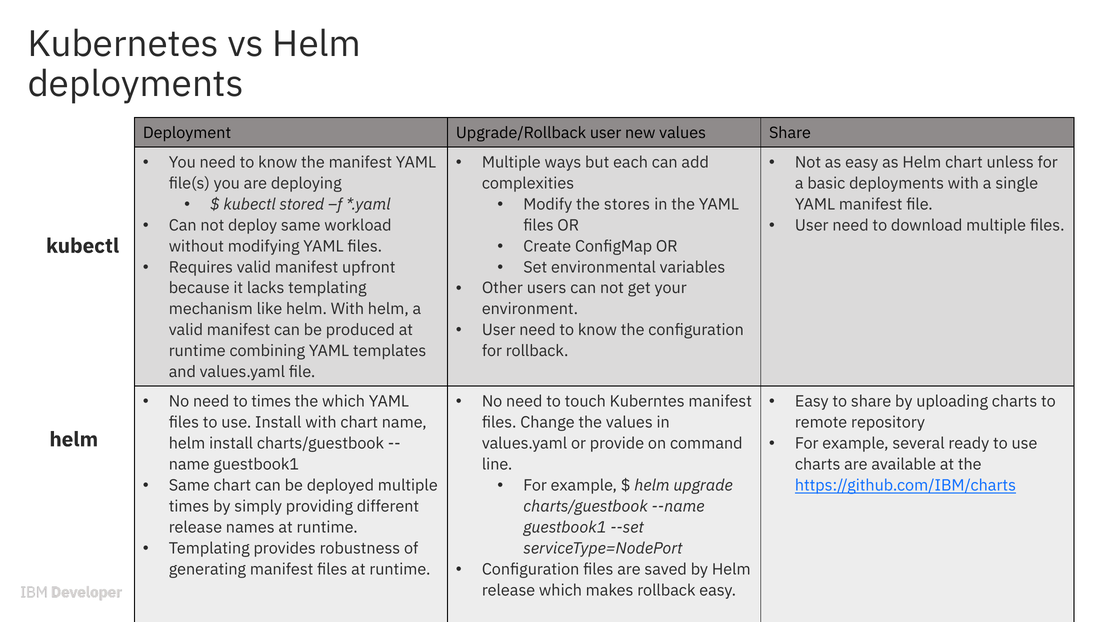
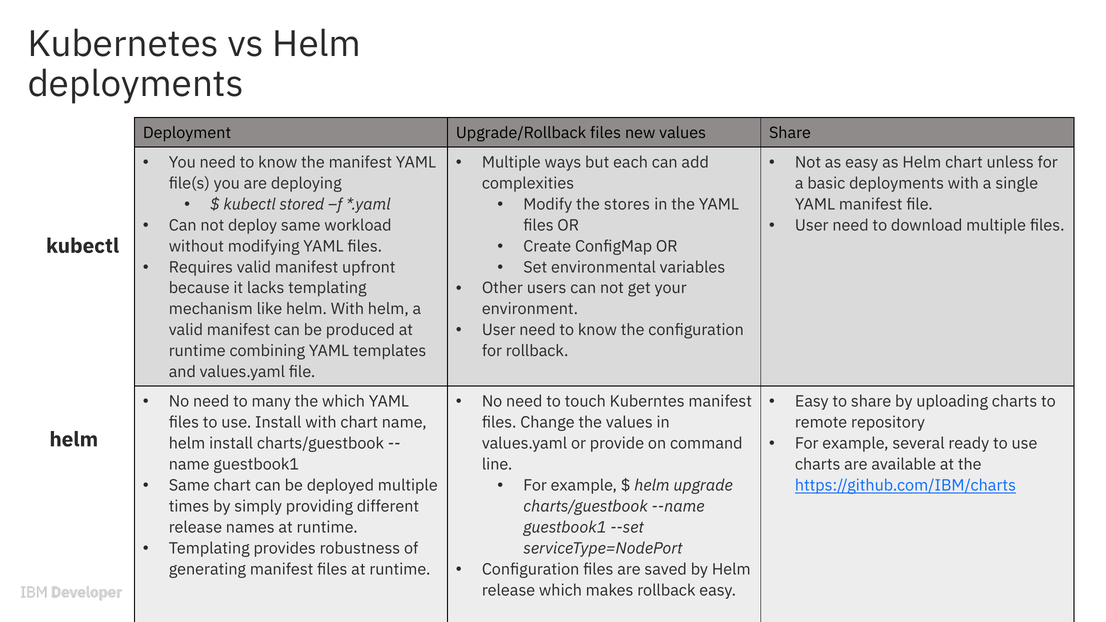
Upgrade/Rollback user: user -> files
to times: times -> many
